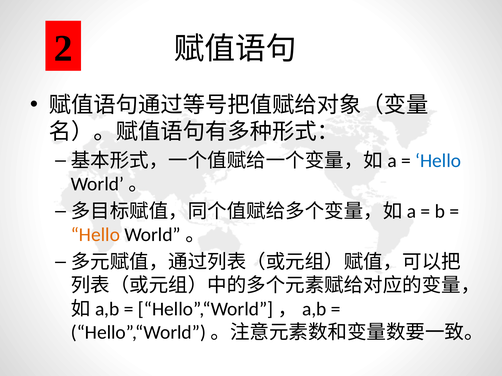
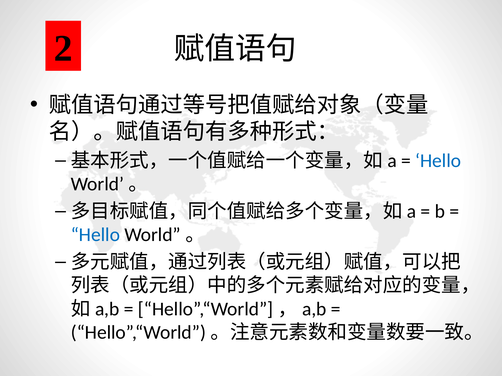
Hello at (95, 235) colour: orange -> blue
